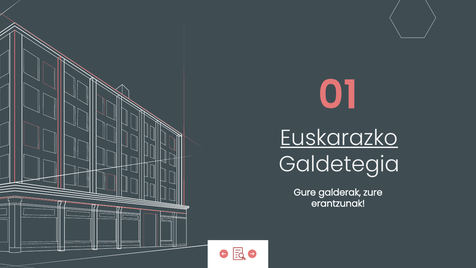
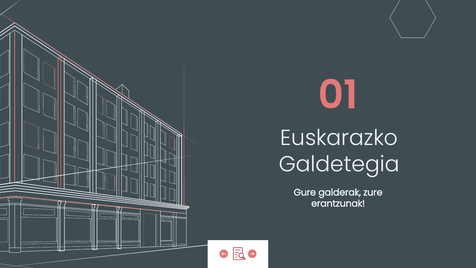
Euskarazko underline: present -> none
